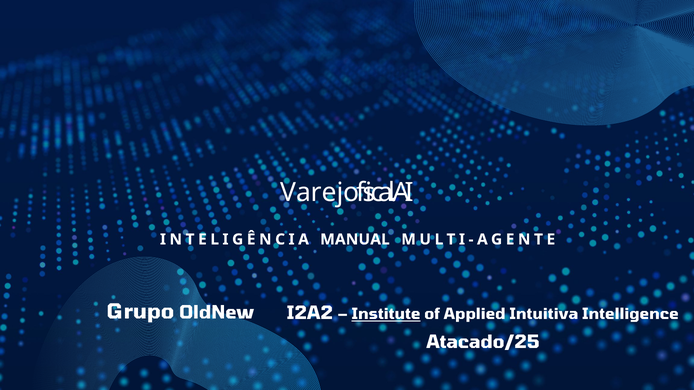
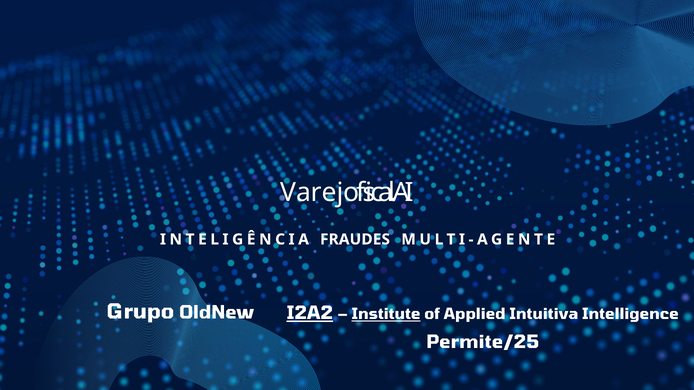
MANUAL: MANUAL -> FRAUDES
I2A2 underline: none -> present
Atacado/25: Atacado/25 -> Permite/25
